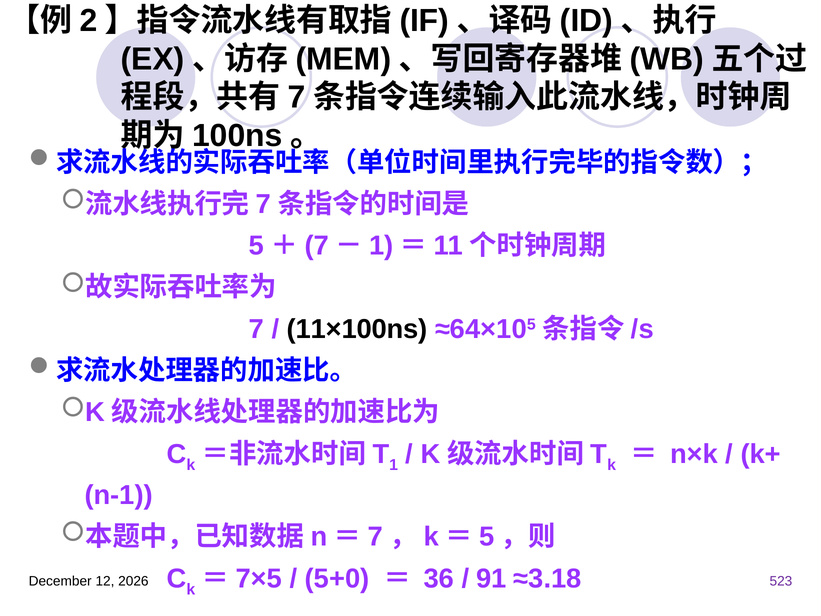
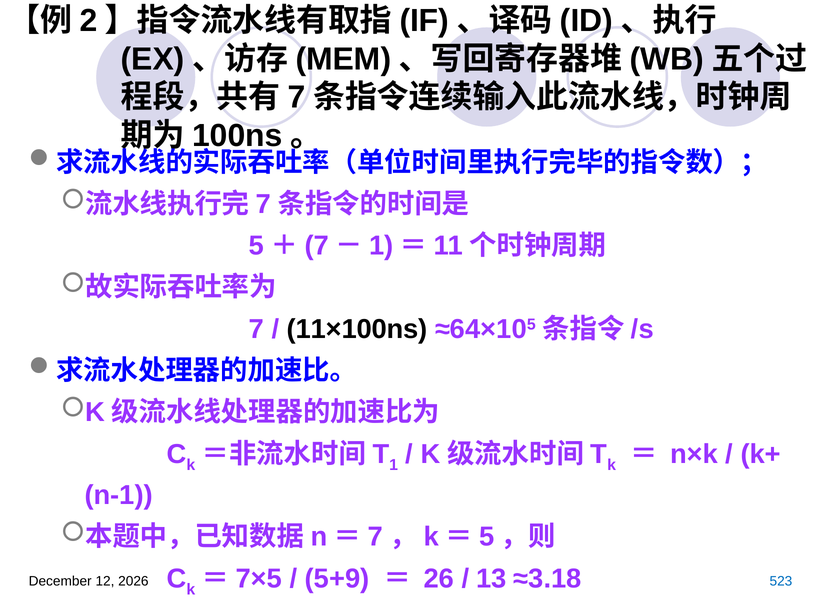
5+0: 5+0 -> 5+9
36: 36 -> 26
91: 91 -> 13
523 colour: purple -> blue
